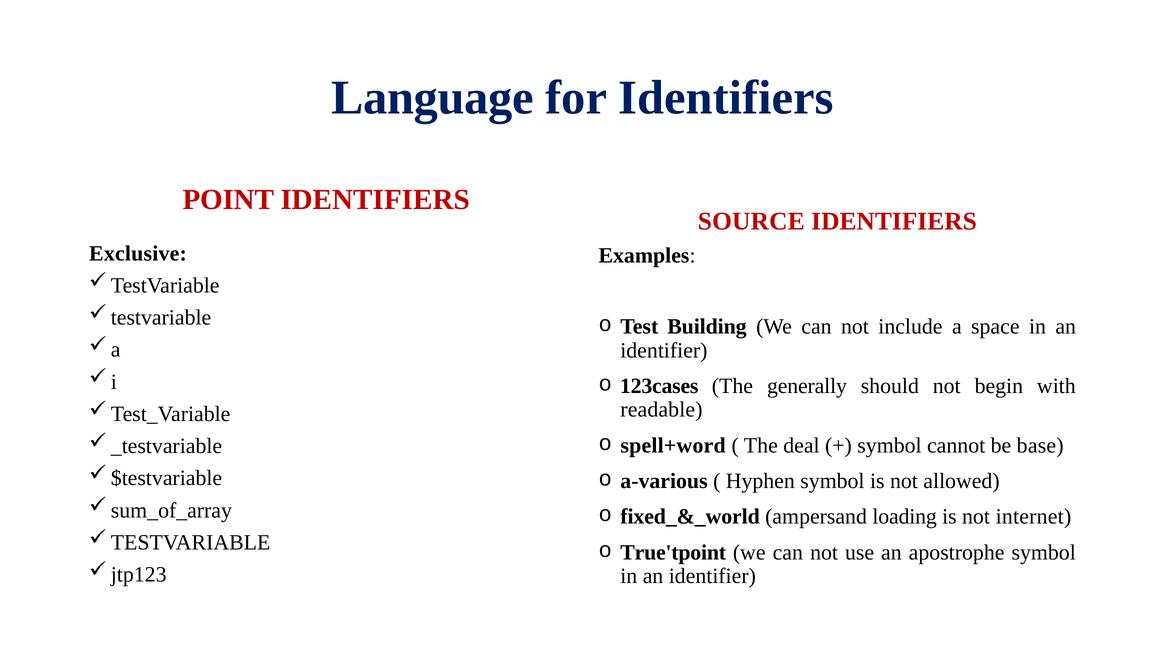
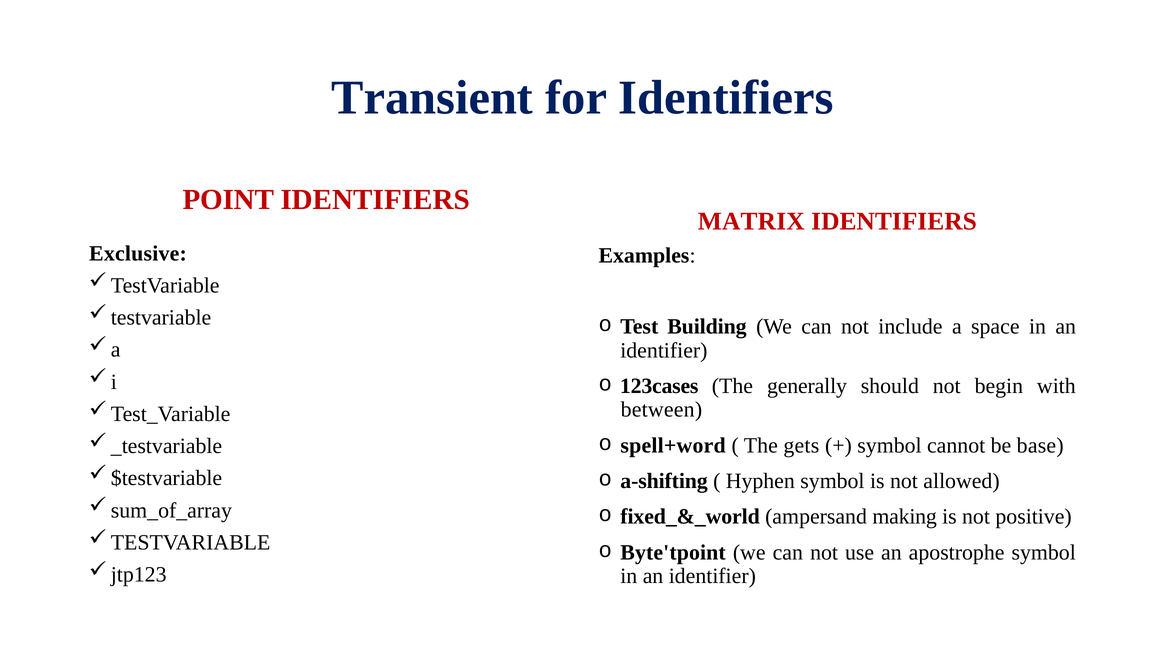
Language: Language -> Transient
SOURCE: SOURCE -> MATRIX
readable: readable -> between
deal: deal -> gets
a-various: a-various -> a-shifting
loading: loading -> making
internet: internet -> positive
True'tpoint: True'tpoint -> Byte'tpoint
